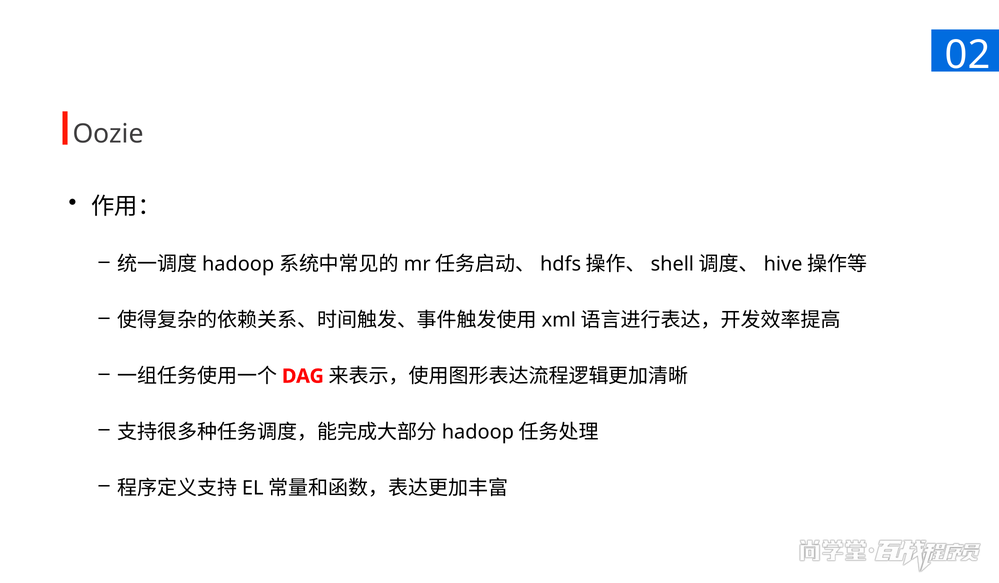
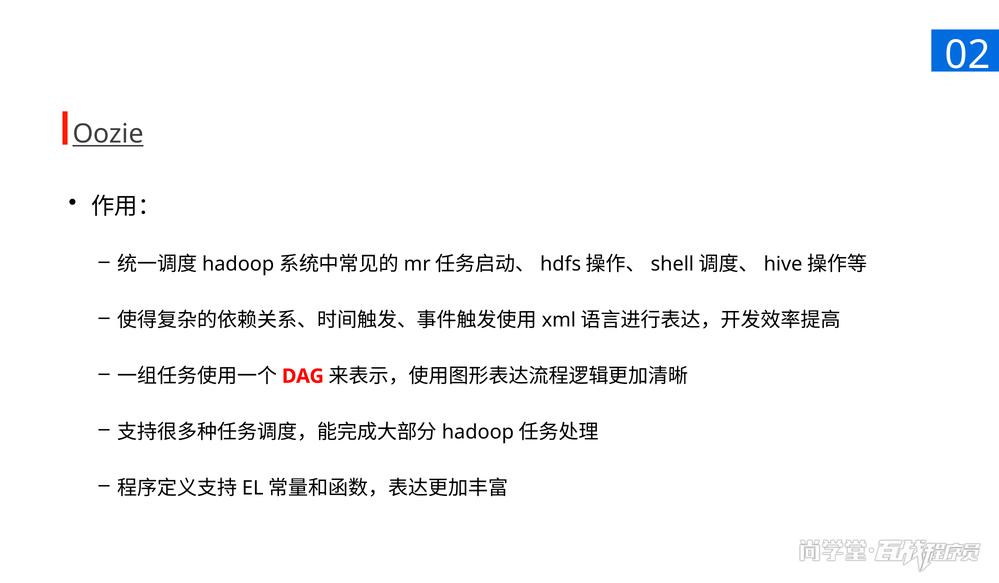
Oozie underline: none -> present
